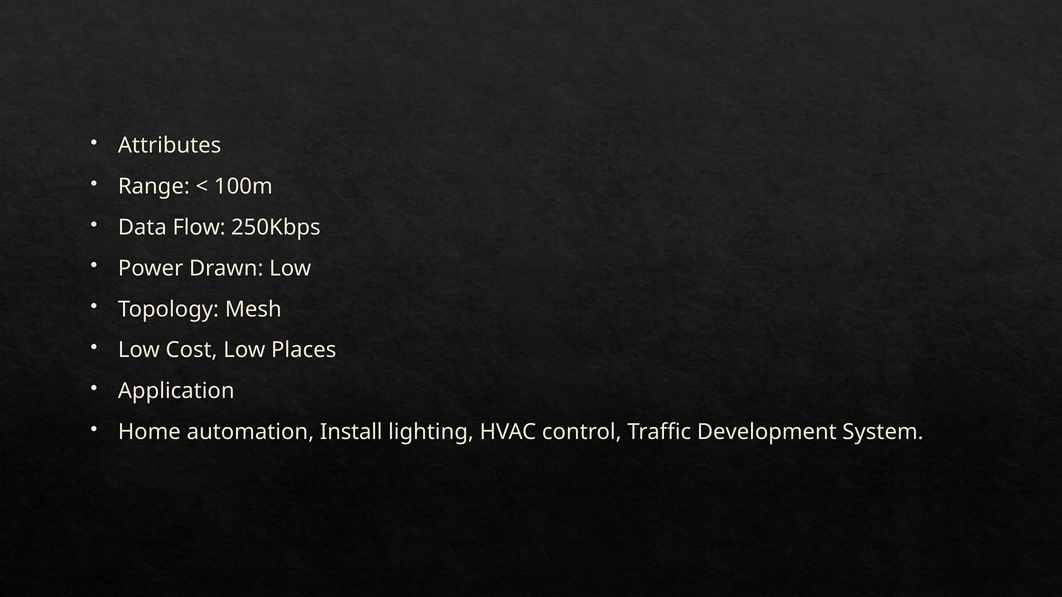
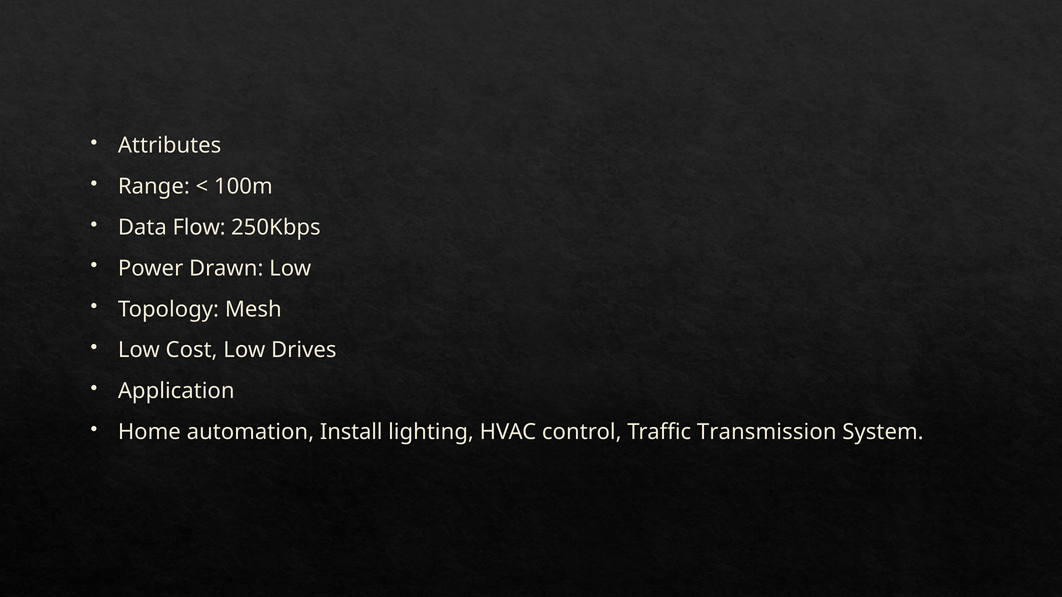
Places: Places -> Drives
Development: Development -> Transmission
